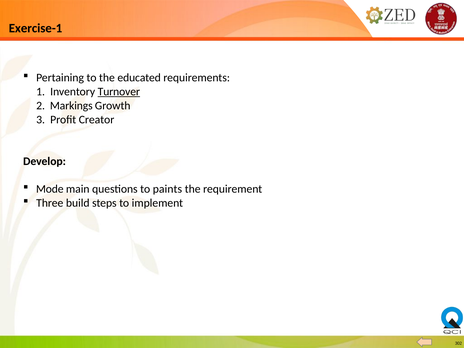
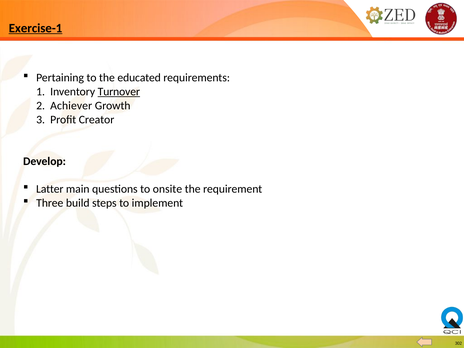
Exercise-1 underline: none -> present
Markings: Markings -> Achiever
Mode: Mode -> Latter
paints: paints -> onsite
